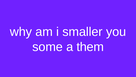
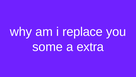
smaller: smaller -> replace
them: them -> extra
